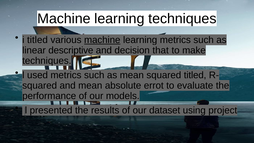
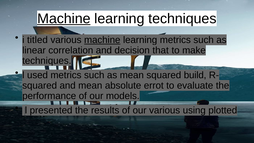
Machine at (64, 19) underline: none -> present
descriptive: descriptive -> correlation
squared titled: titled -> build
our dataset: dataset -> various
project: project -> plotted
